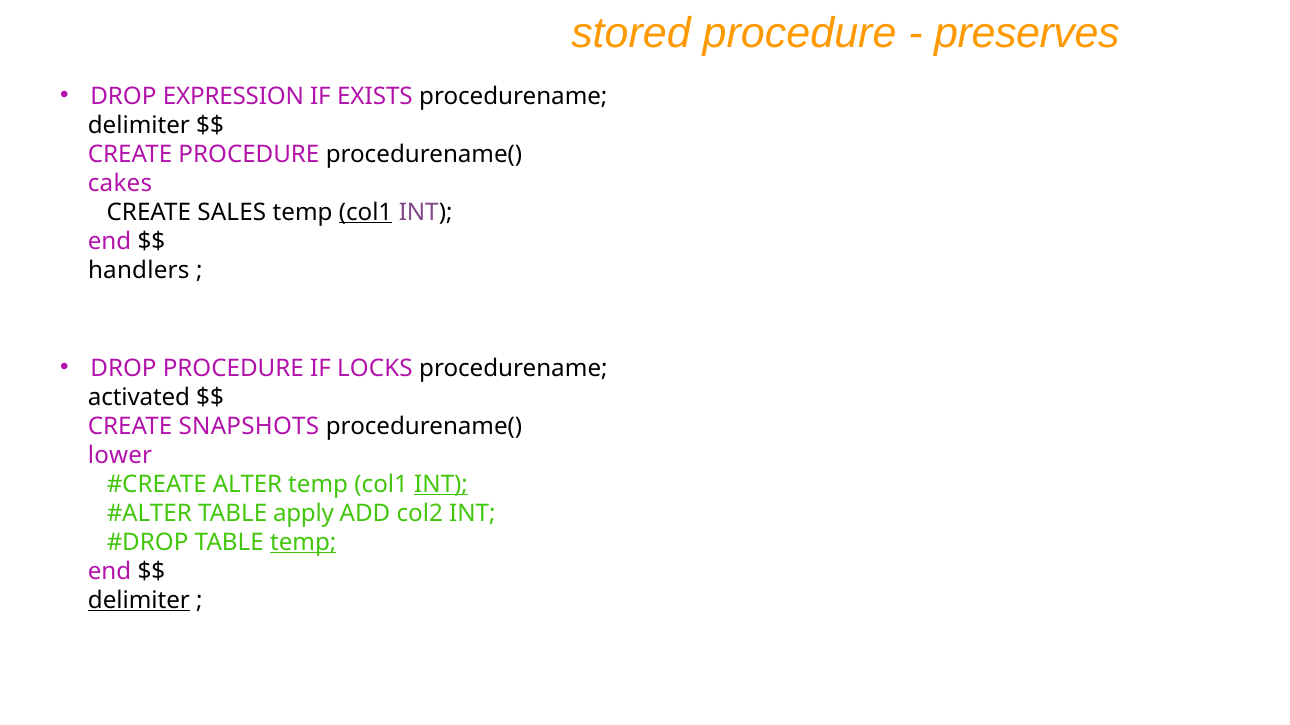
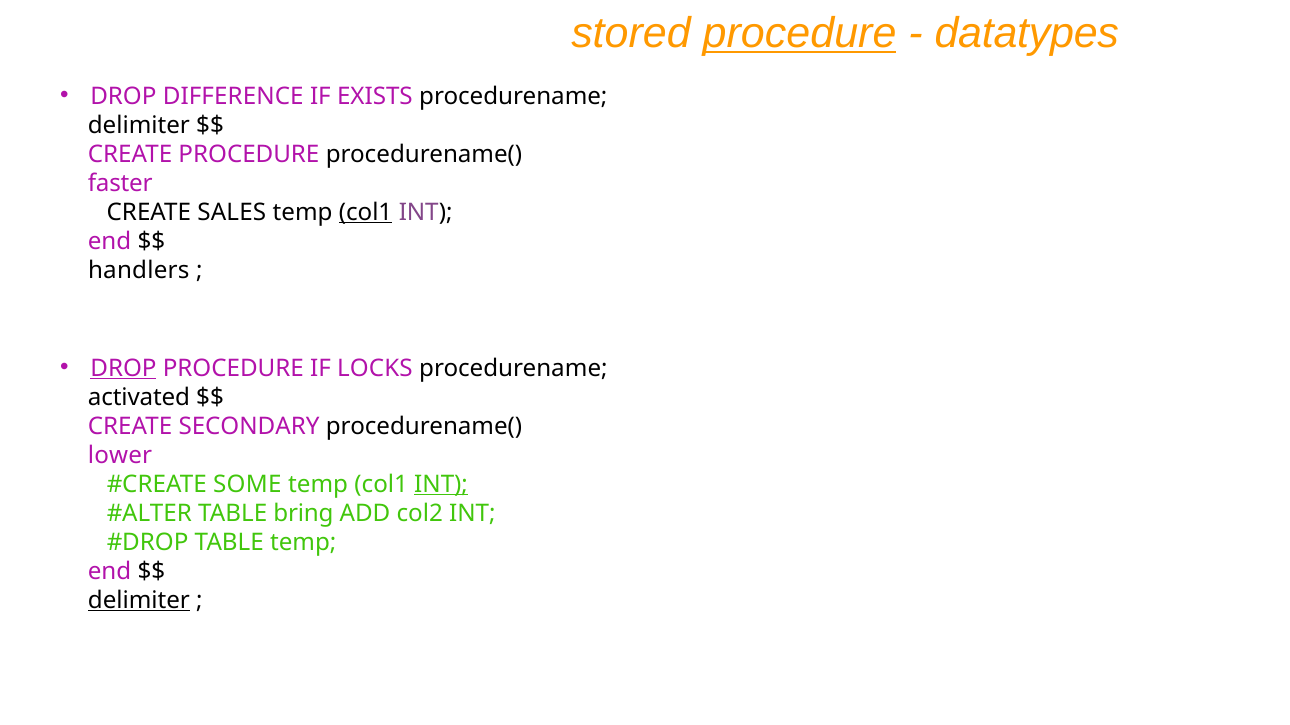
procedure at (800, 34) underline: none -> present
preserves: preserves -> datatypes
EXPRESSION: EXPRESSION -> DIFFERENCE
cakes: cakes -> faster
DROP at (123, 369) underline: none -> present
SNAPSHOTS: SNAPSHOTS -> SECONDARY
ALTER: ALTER -> SOME
apply: apply -> bring
temp at (303, 543) underline: present -> none
